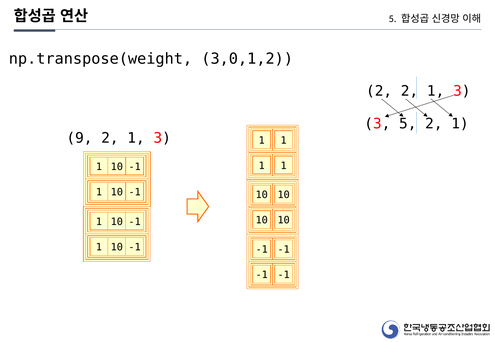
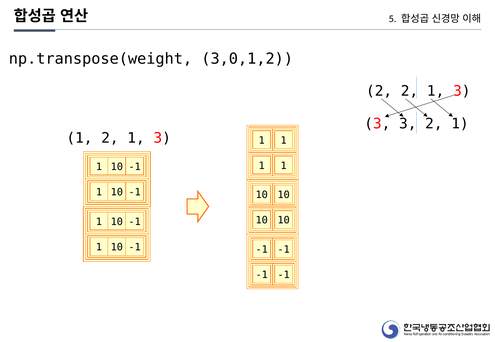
3 5: 5 -> 3
9 at (79, 138): 9 -> 1
